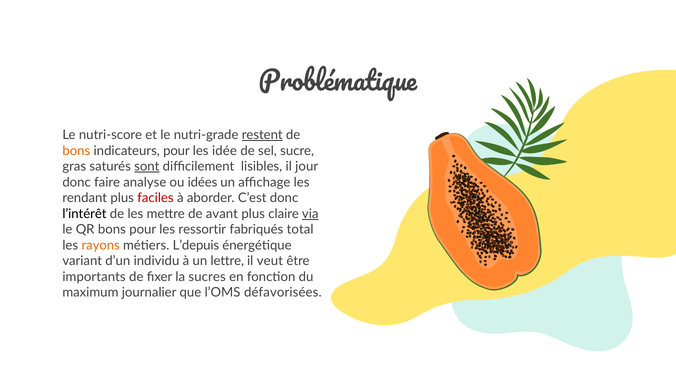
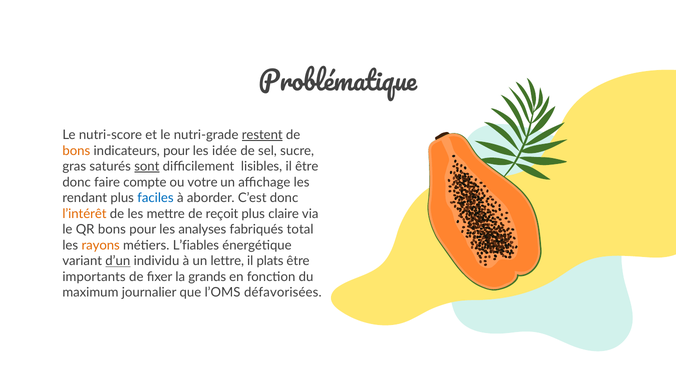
il jour: jour -> être
analyse: analyse -> compte
idées: idées -> votre
faciles colour: red -> blue
l’intérêt colour: black -> orange
avant: avant -> reçoit
via underline: present -> none
ressortir: ressortir -> analyses
L’depuis: L’depuis -> L’fiables
d’un underline: none -> present
veut: veut -> plats
sucres: sucres -> grands
